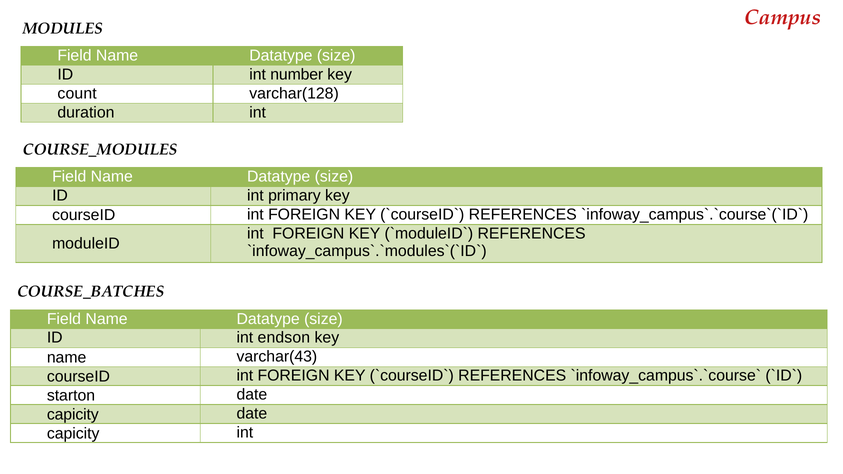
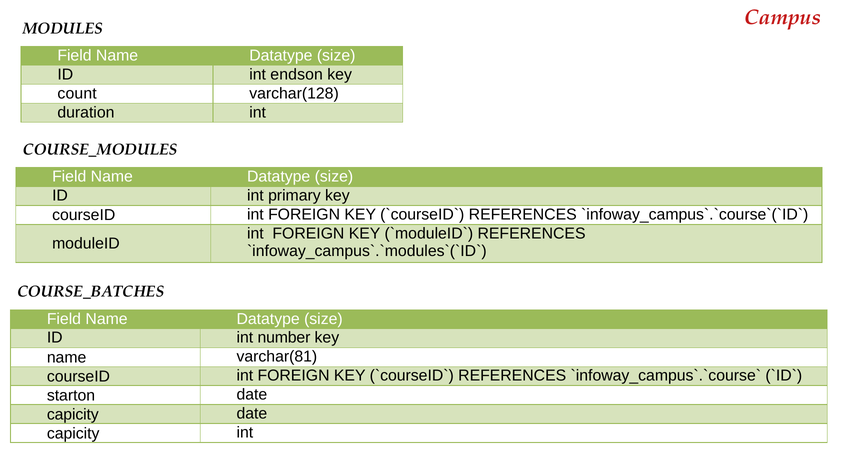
number: number -> endson
endson: endson -> number
varchar(43: varchar(43 -> varchar(81
